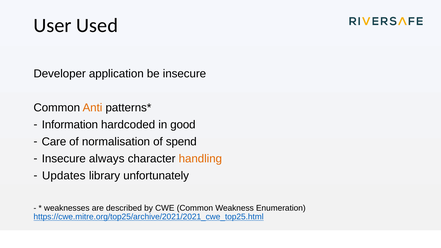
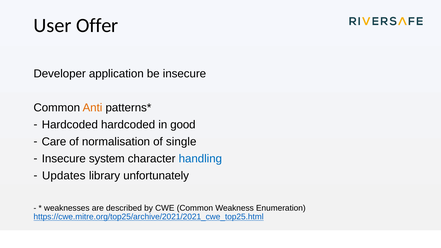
Used: Used -> Offer
Information at (70, 125): Information -> Hardcoded
spend: spend -> single
always: always -> system
handling colour: orange -> blue
